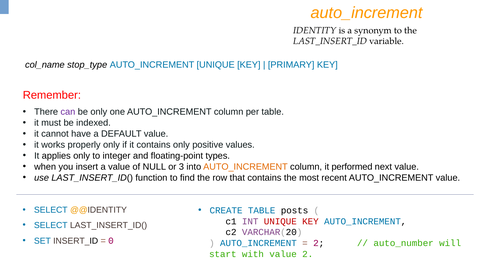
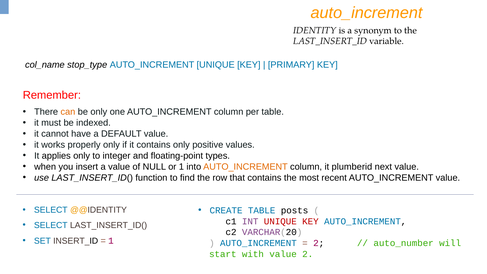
can colour: purple -> orange
or 3: 3 -> 1
performed: performed -> plumberid
0 at (111, 241): 0 -> 1
